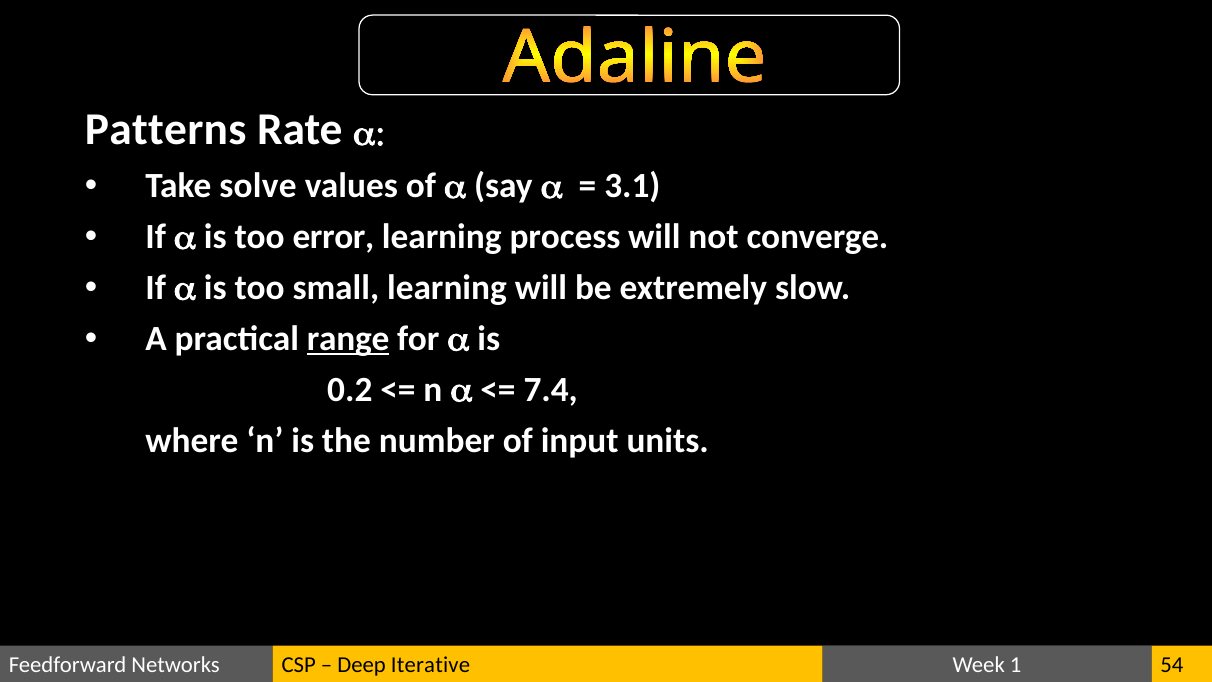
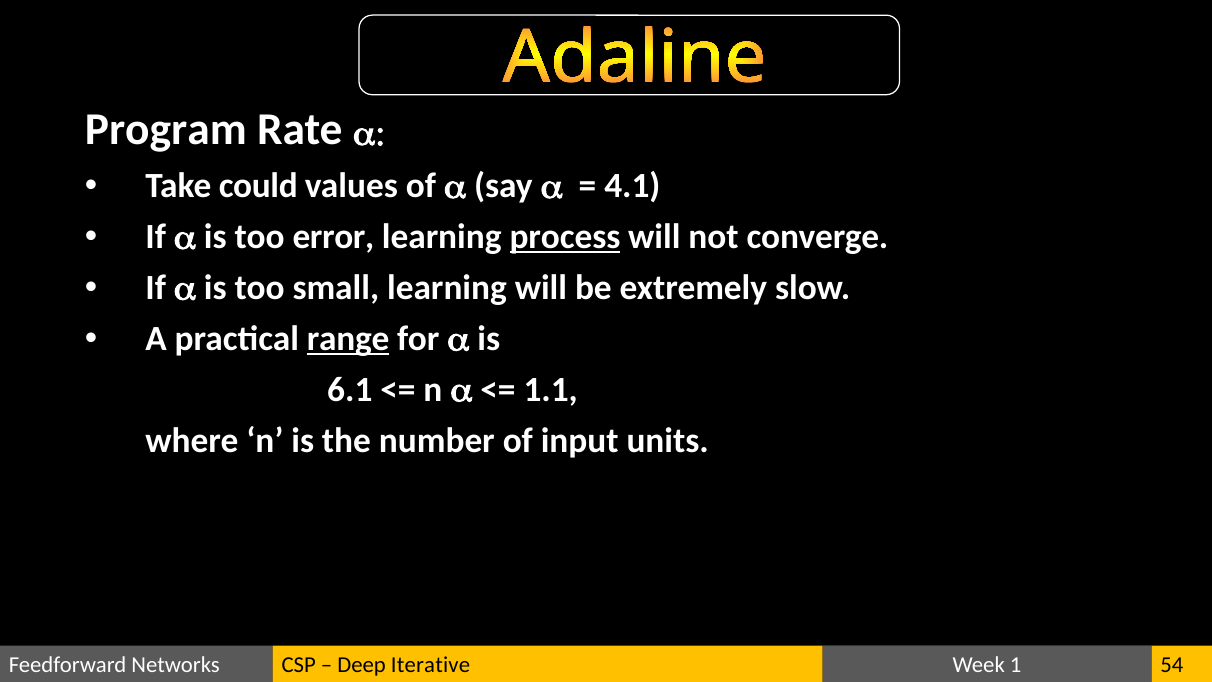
Patterns: Patterns -> Program
solve: solve -> could
3.1: 3.1 -> 4.1
process underline: none -> present
0.2: 0.2 -> 6.1
7.4: 7.4 -> 1.1
